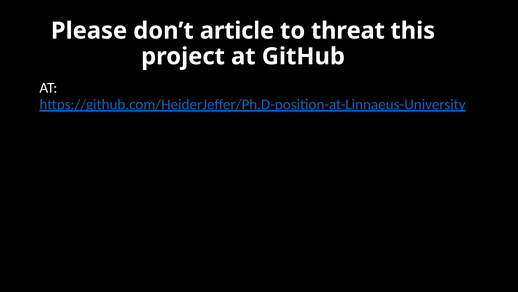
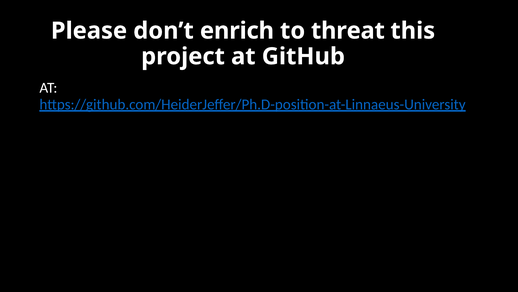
article: article -> enrich
